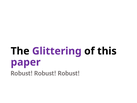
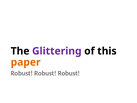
paper colour: purple -> orange
